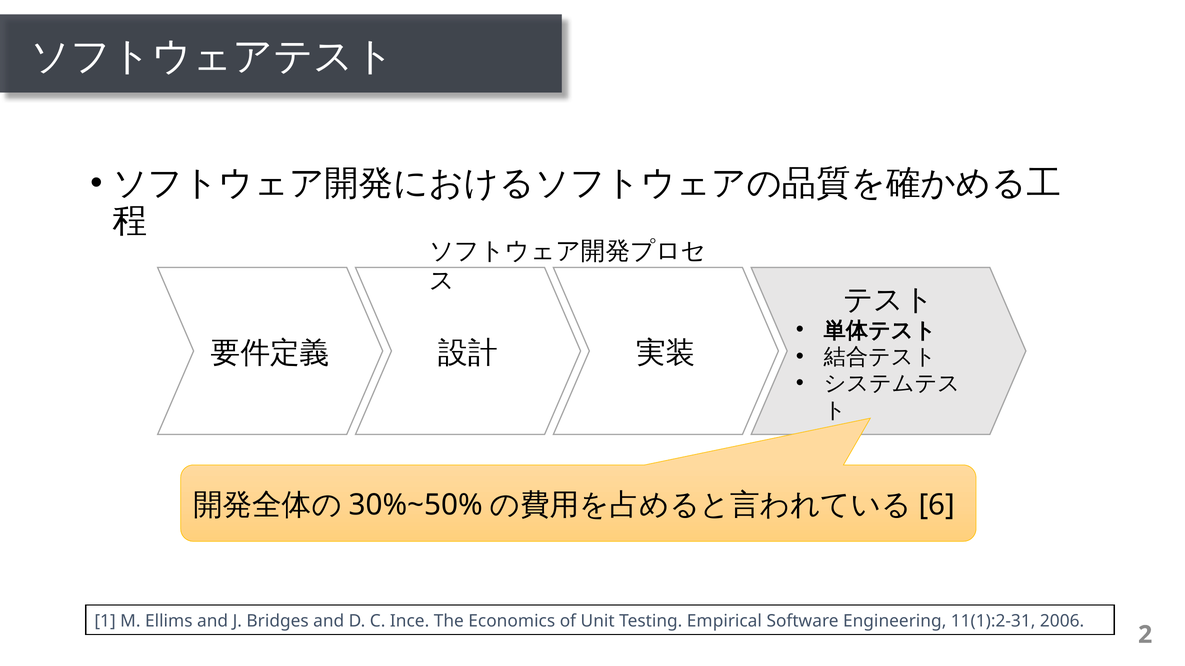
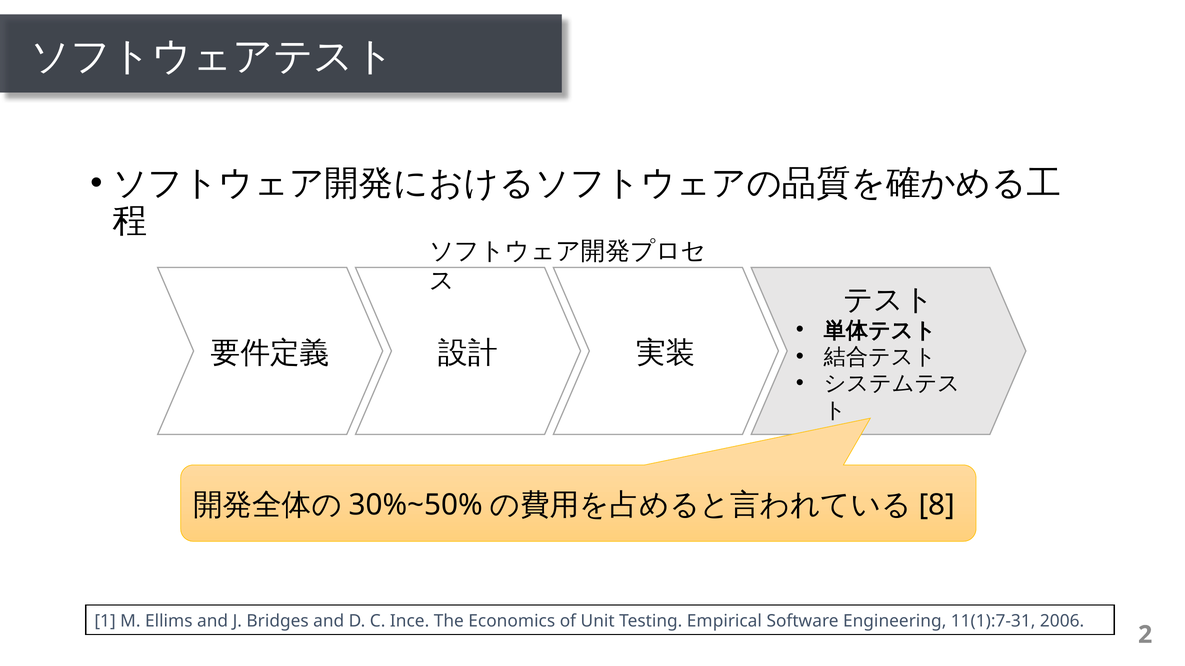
6: 6 -> 8
11(1):2-31: 11(1):2-31 -> 11(1):7-31
